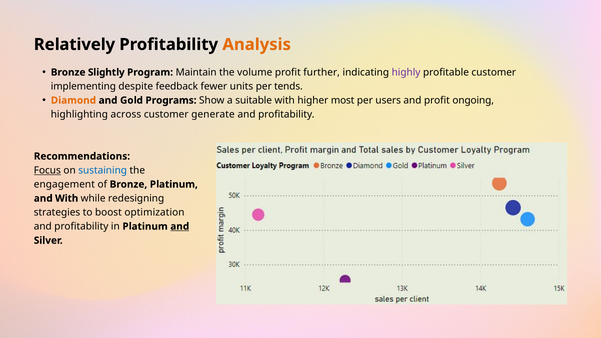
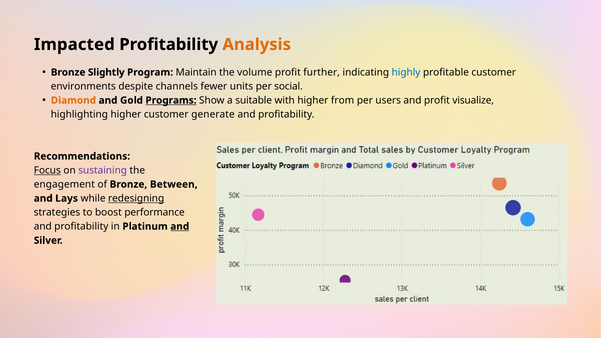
Relatively: Relatively -> Impacted
highly colour: purple -> blue
implementing: implementing -> environments
feedback: feedback -> channels
tends: tends -> social
Programs underline: none -> present
most: most -> from
ongoing: ongoing -> visualize
highlighting across: across -> higher
sustaining colour: blue -> purple
Bronze Platinum: Platinum -> Between
and With: With -> Lays
redesigning underline: none -> present
optimization: optimization -> performance
